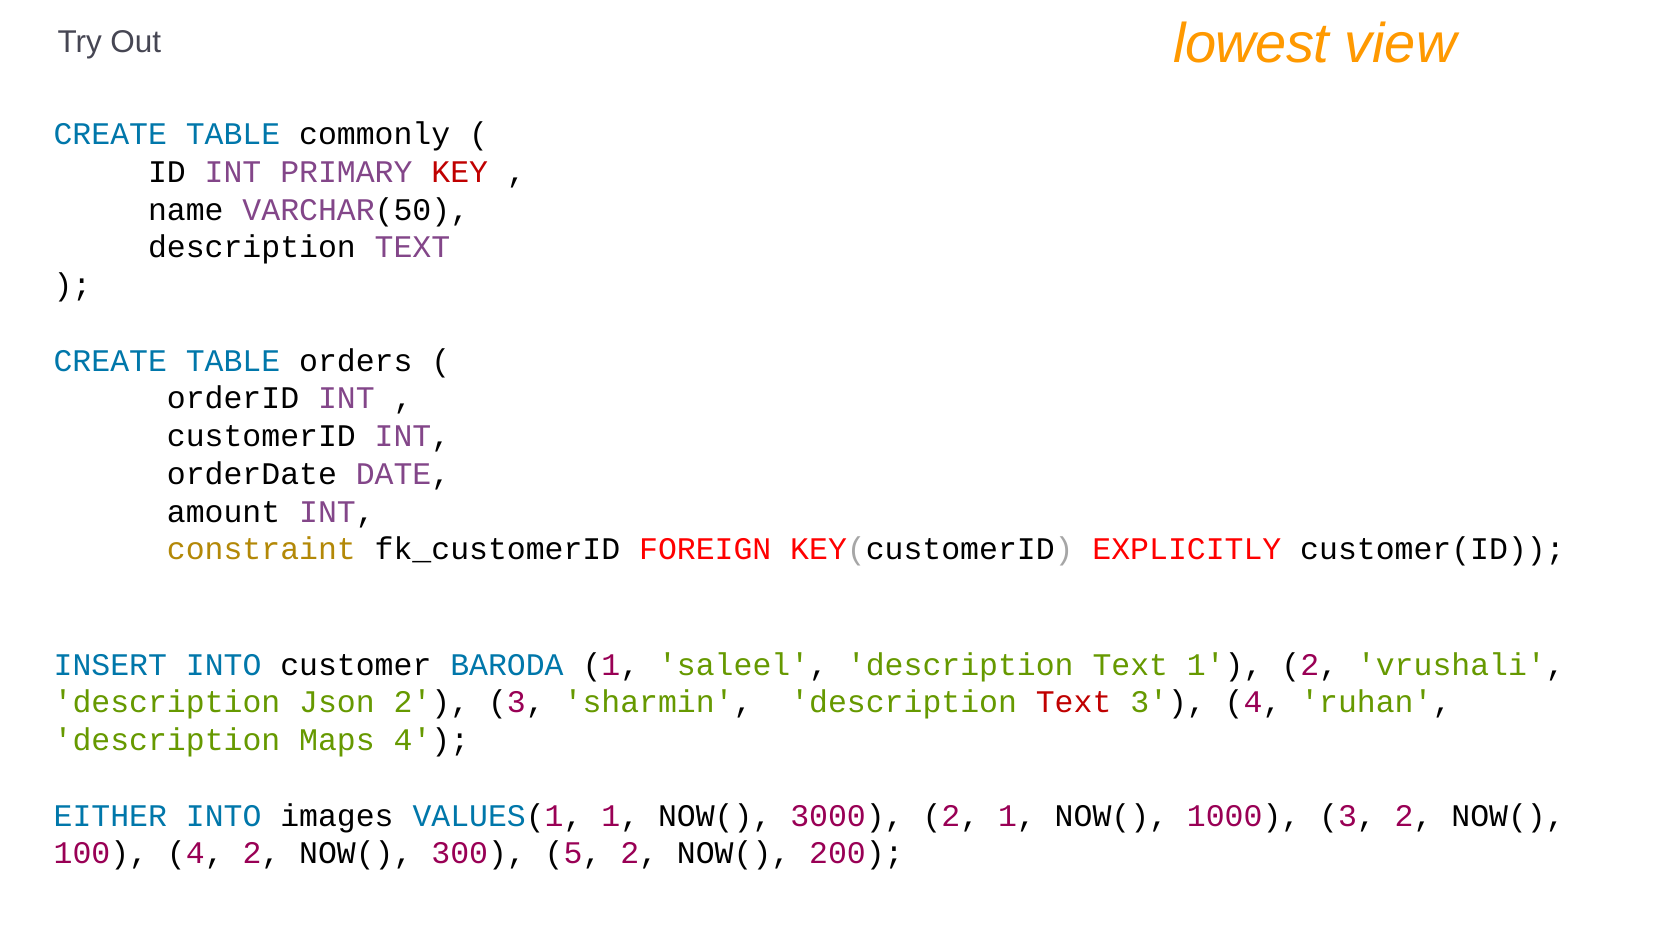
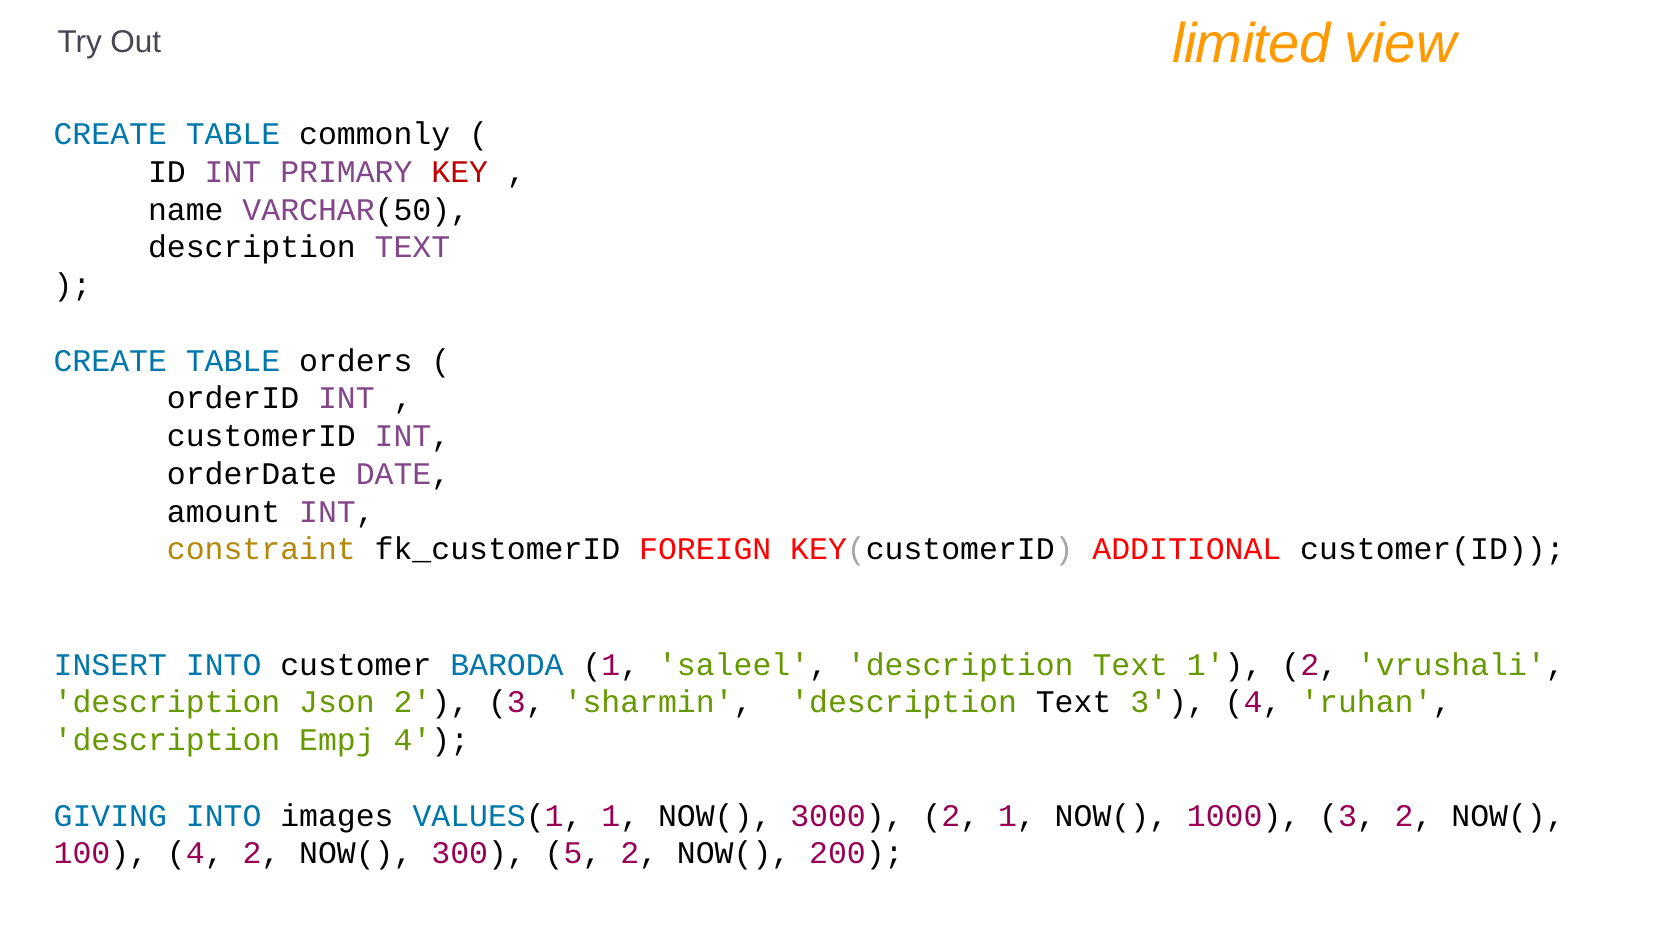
lowest: lowest -> limited
EXPLICITLY: EXPLICITLY -> ADDITIONAL
Text at (1074, 703) colour: red -> black
Maps: Maps -> Empj
EITHER: EITHER -> GIVING
